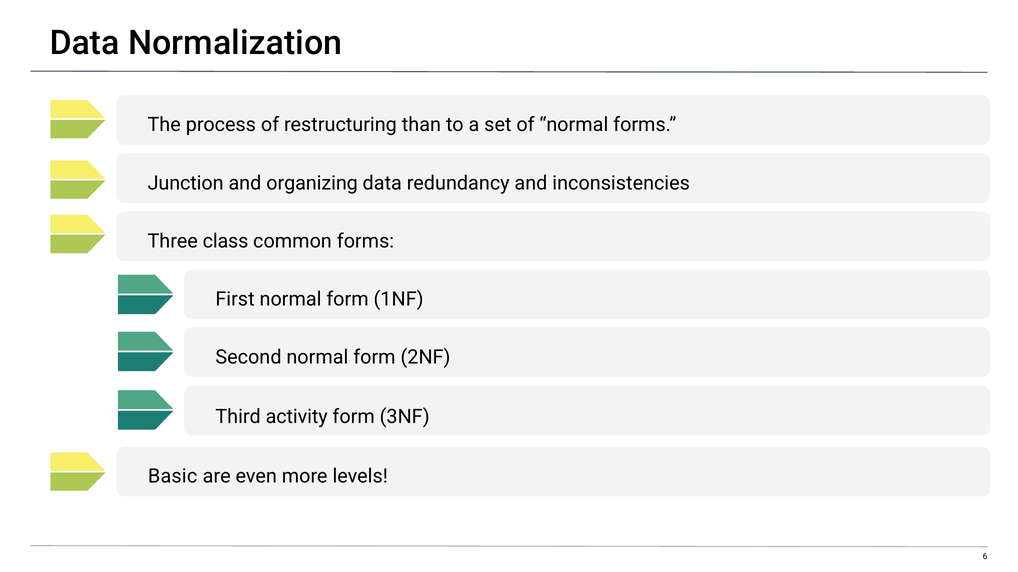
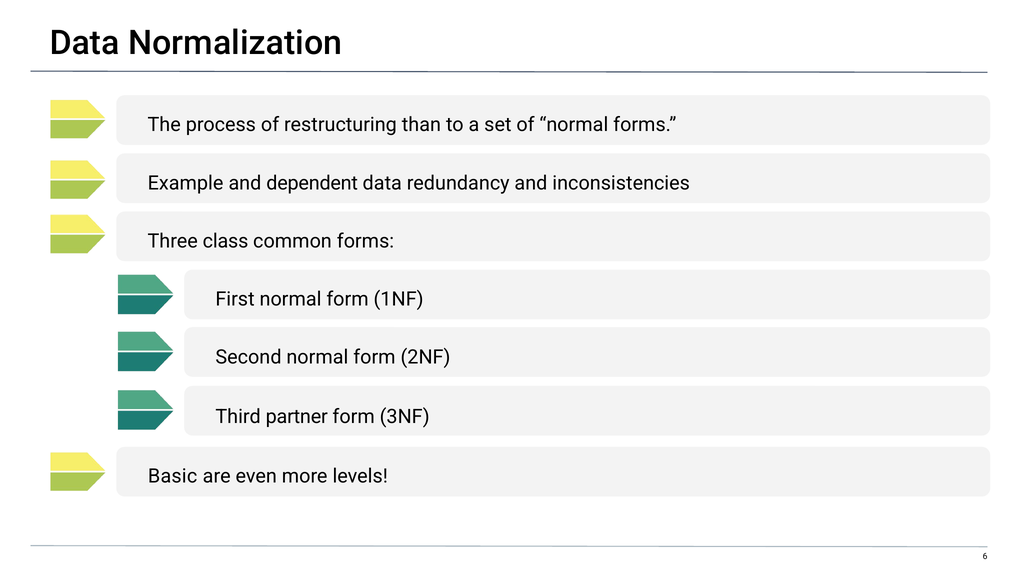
Junction: Junction -> Example
organizing: organizing -> dependent
activity: activity -> partner
